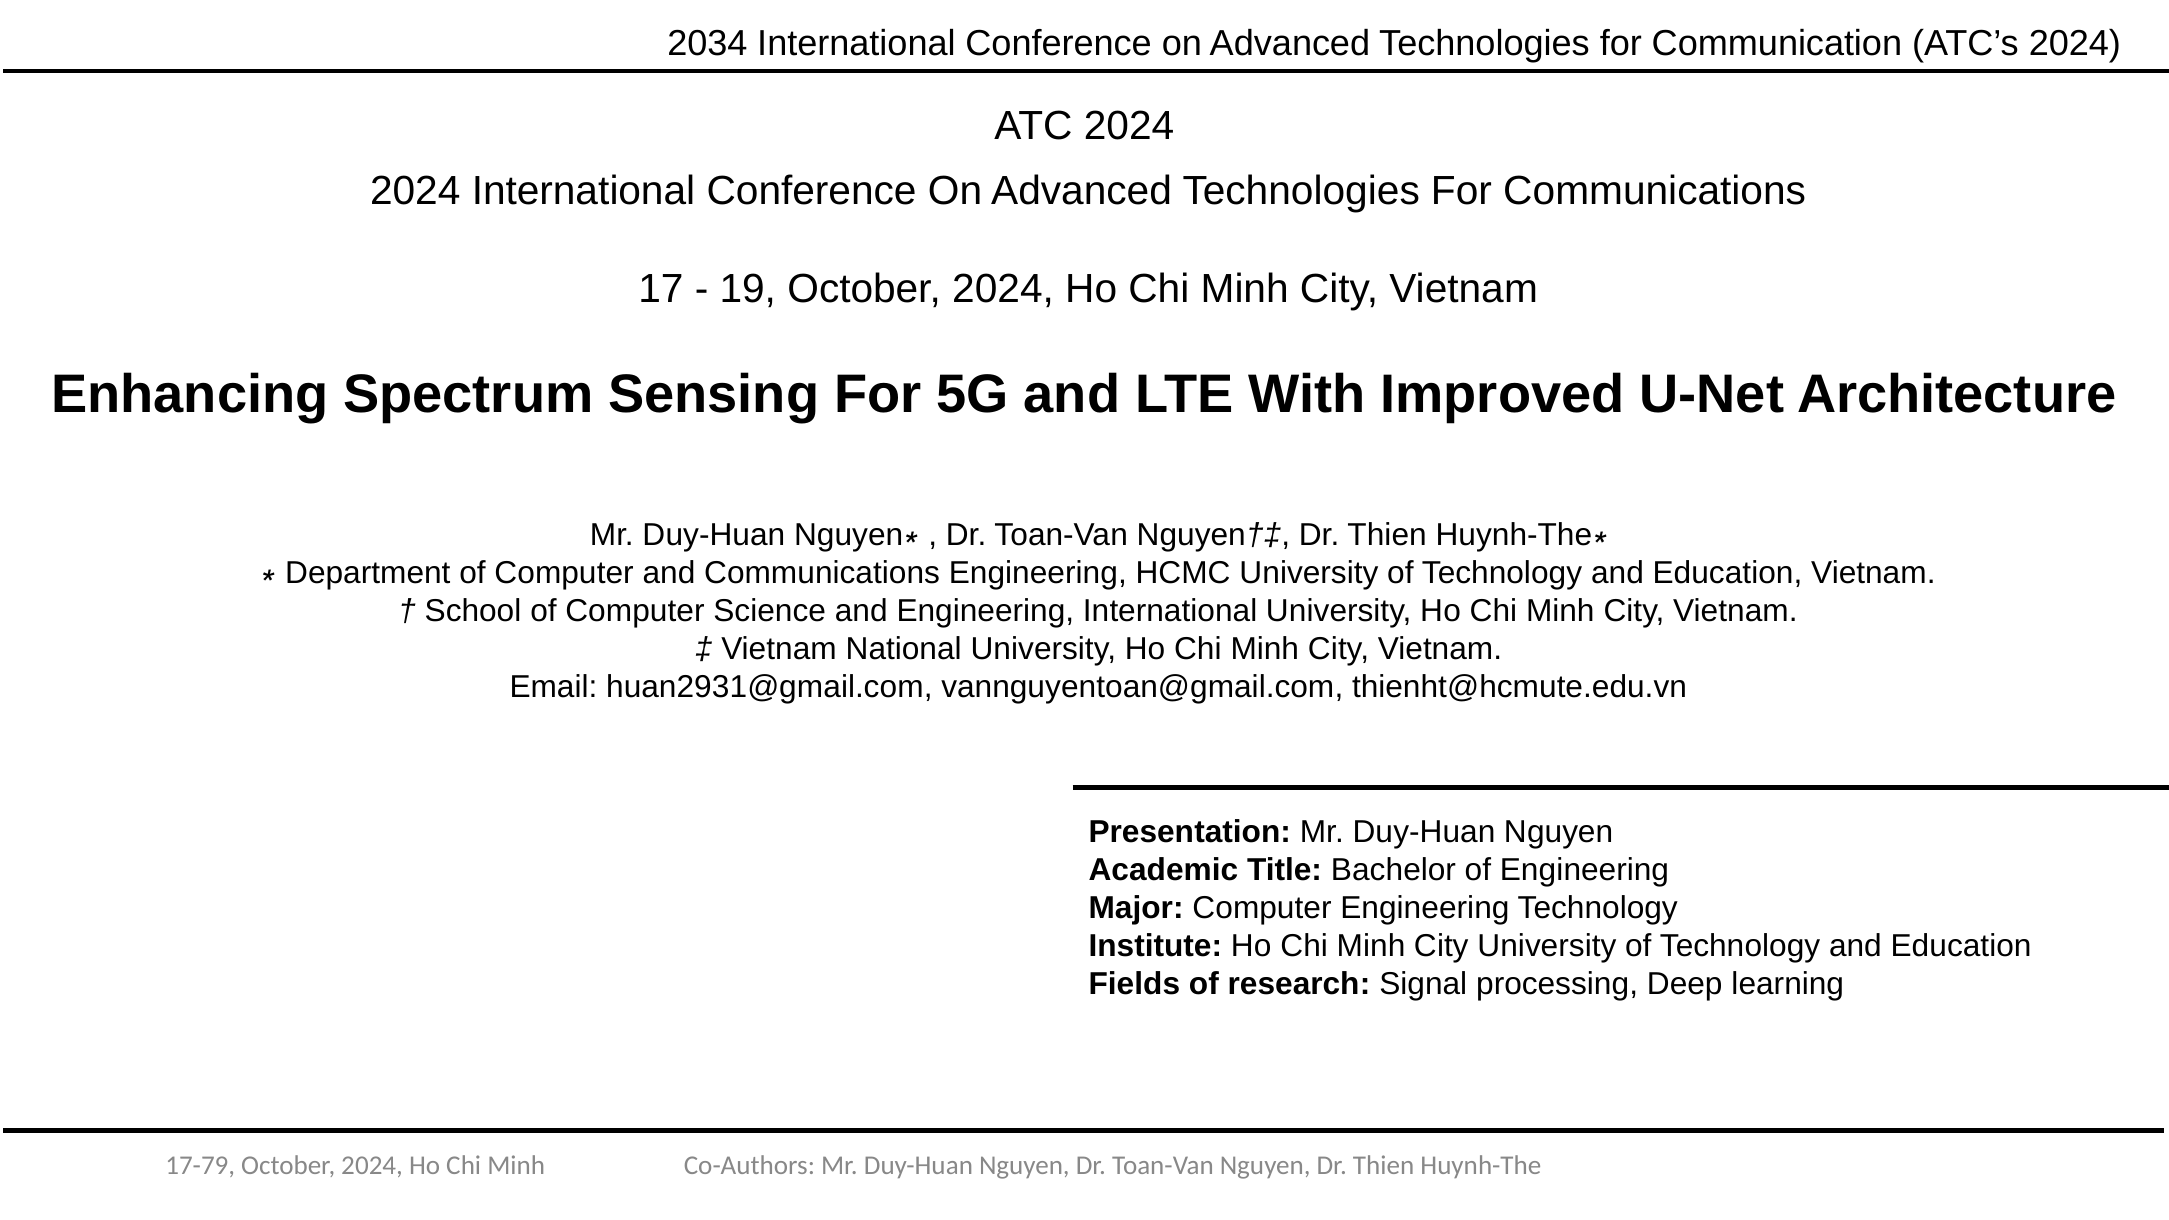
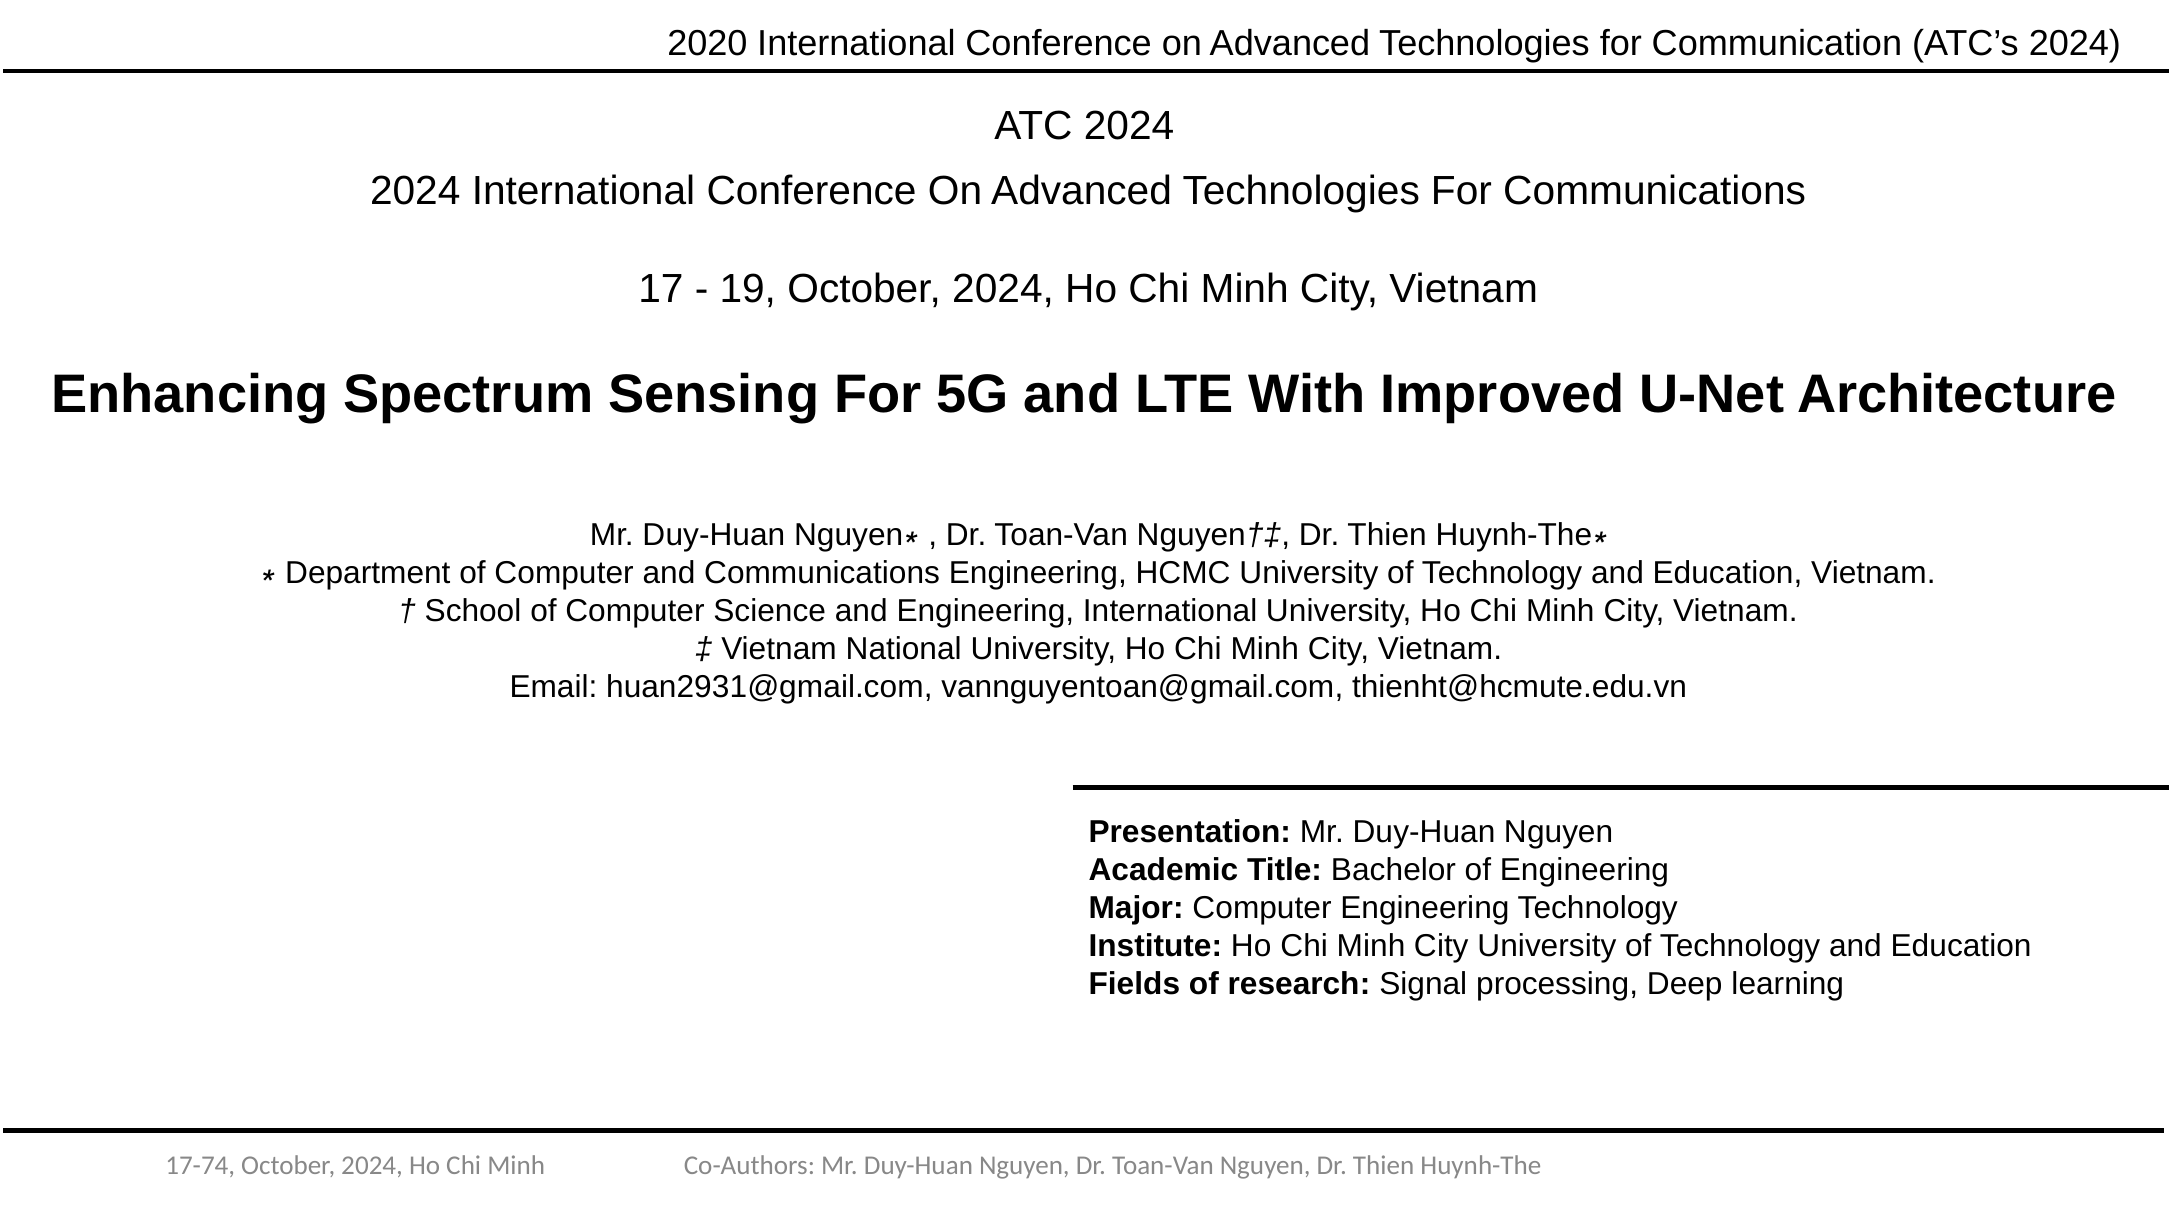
2034: 2034 -> 2020
17-79: 17-79 -> 17-74
